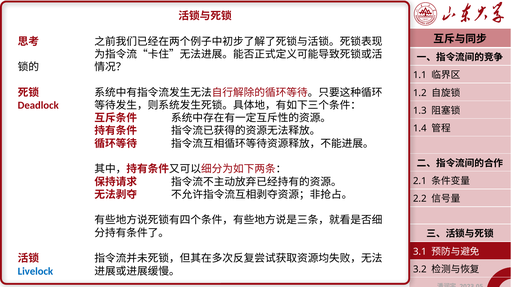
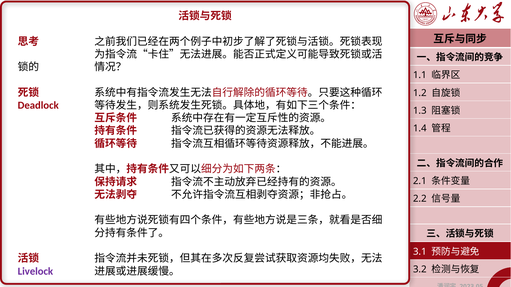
Livelock colour: blue -> purple
